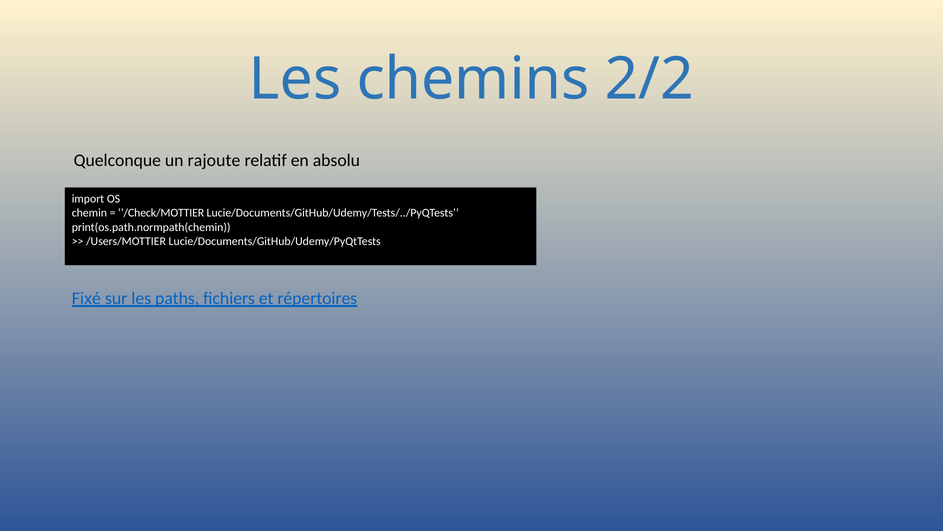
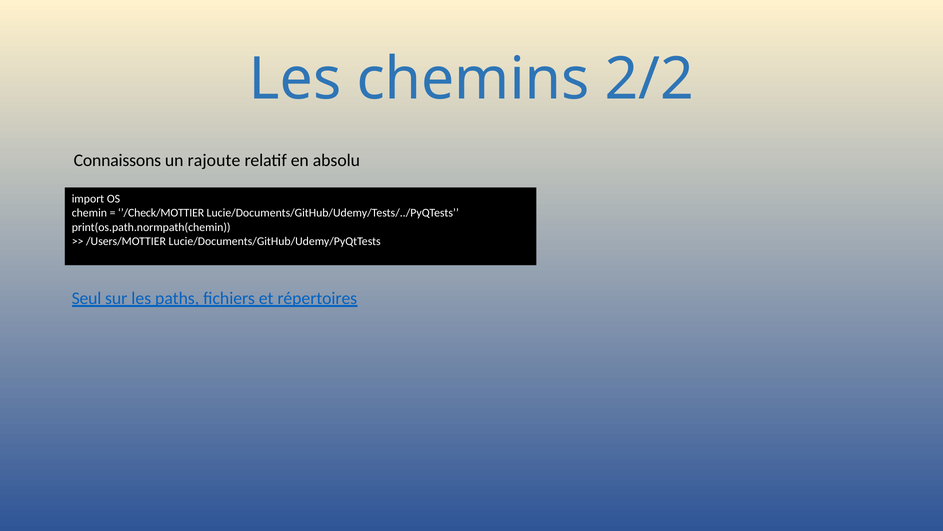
Quelconque: Quelconque -> Connaissons
Fixé: Fixé -> Seul
